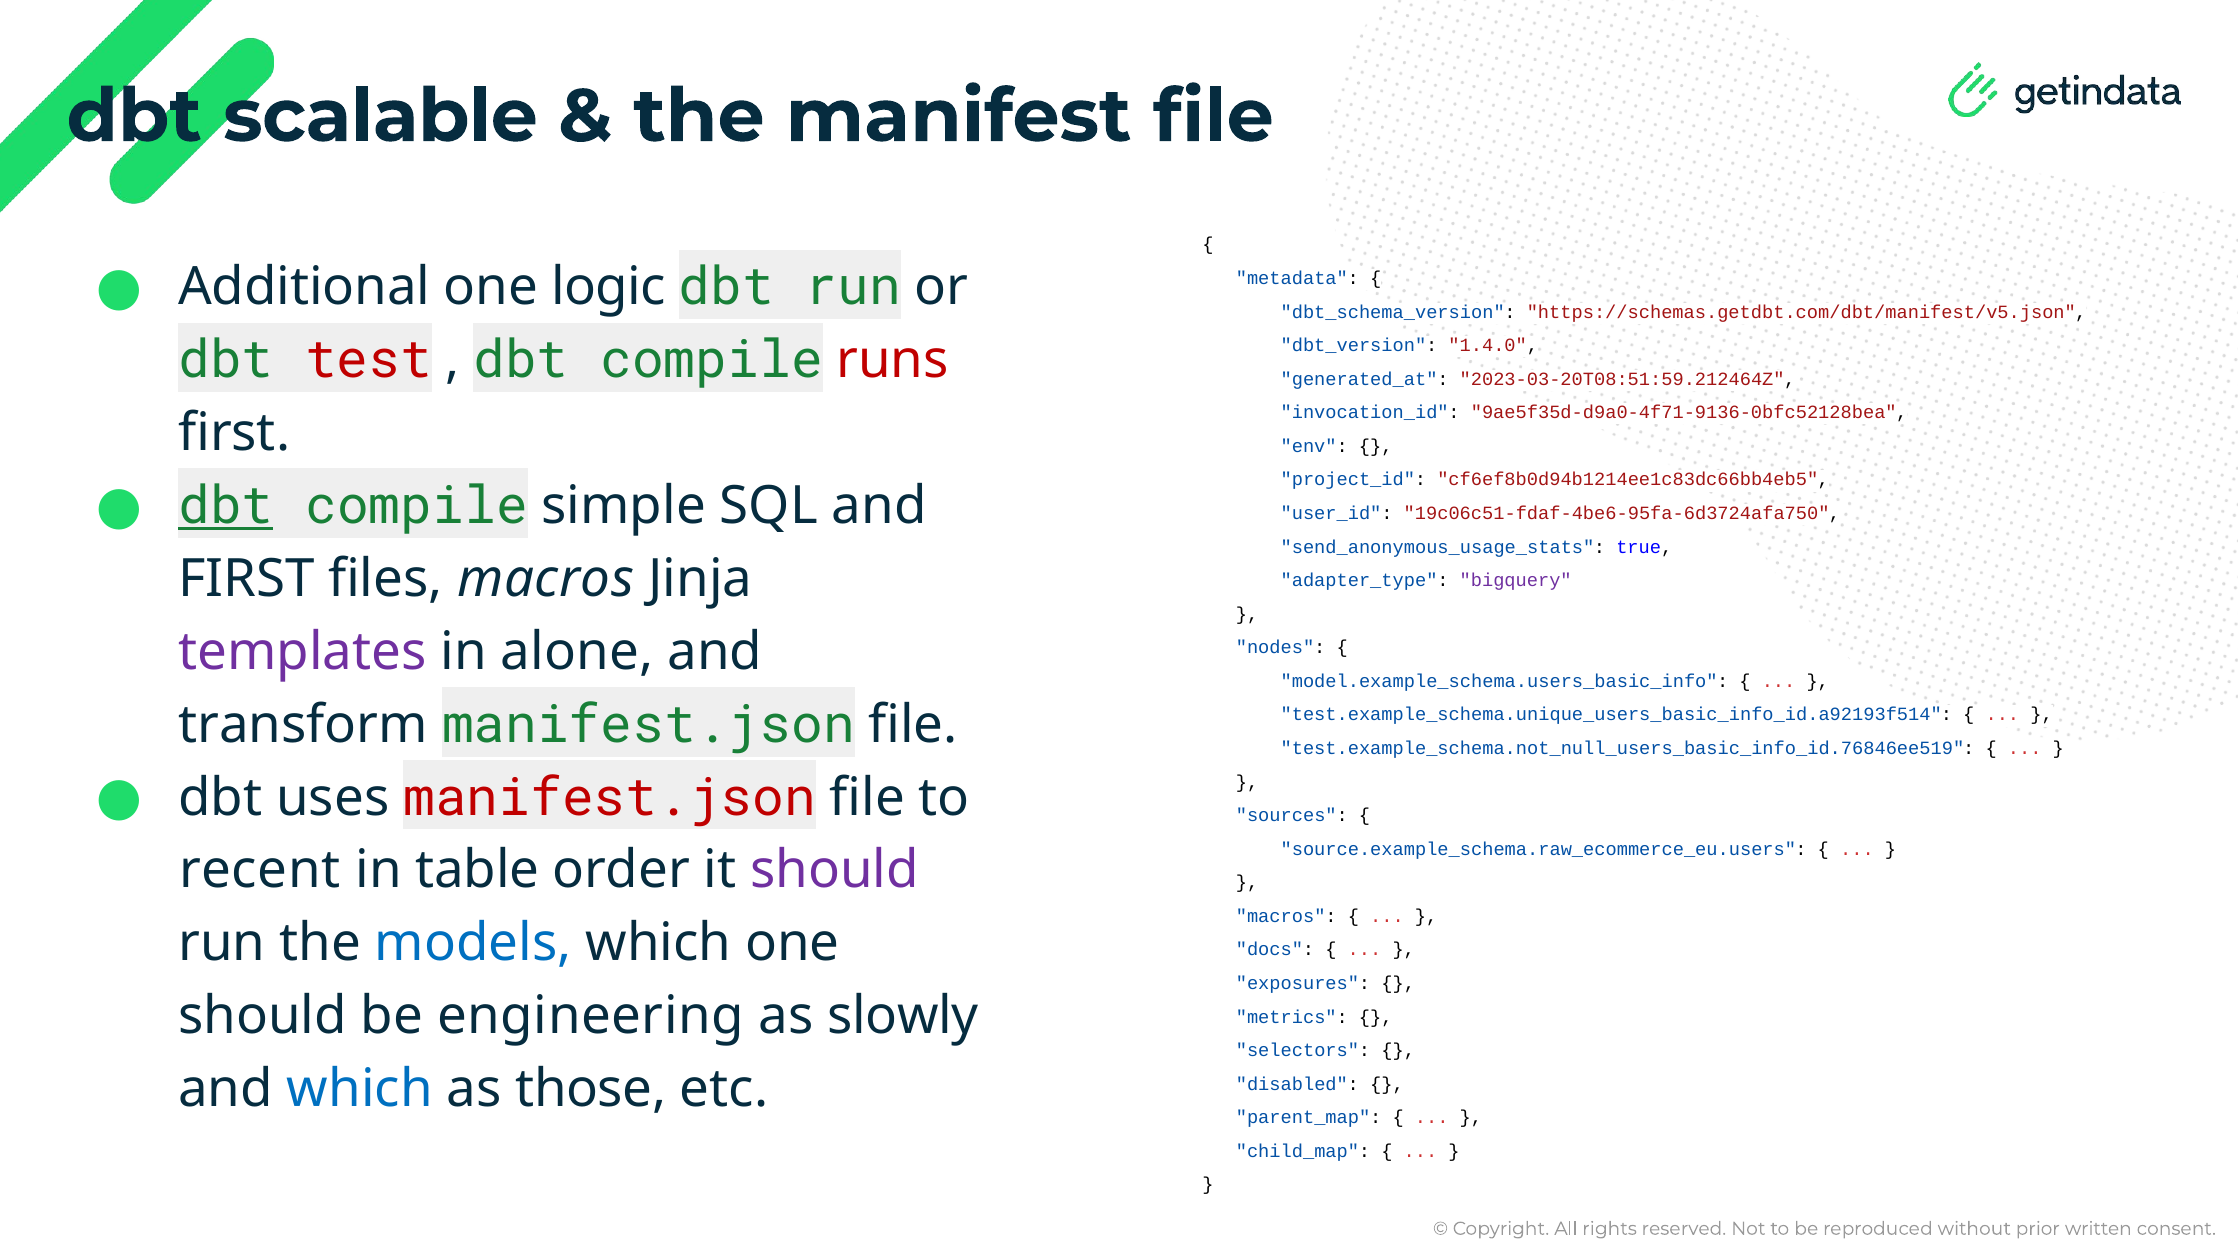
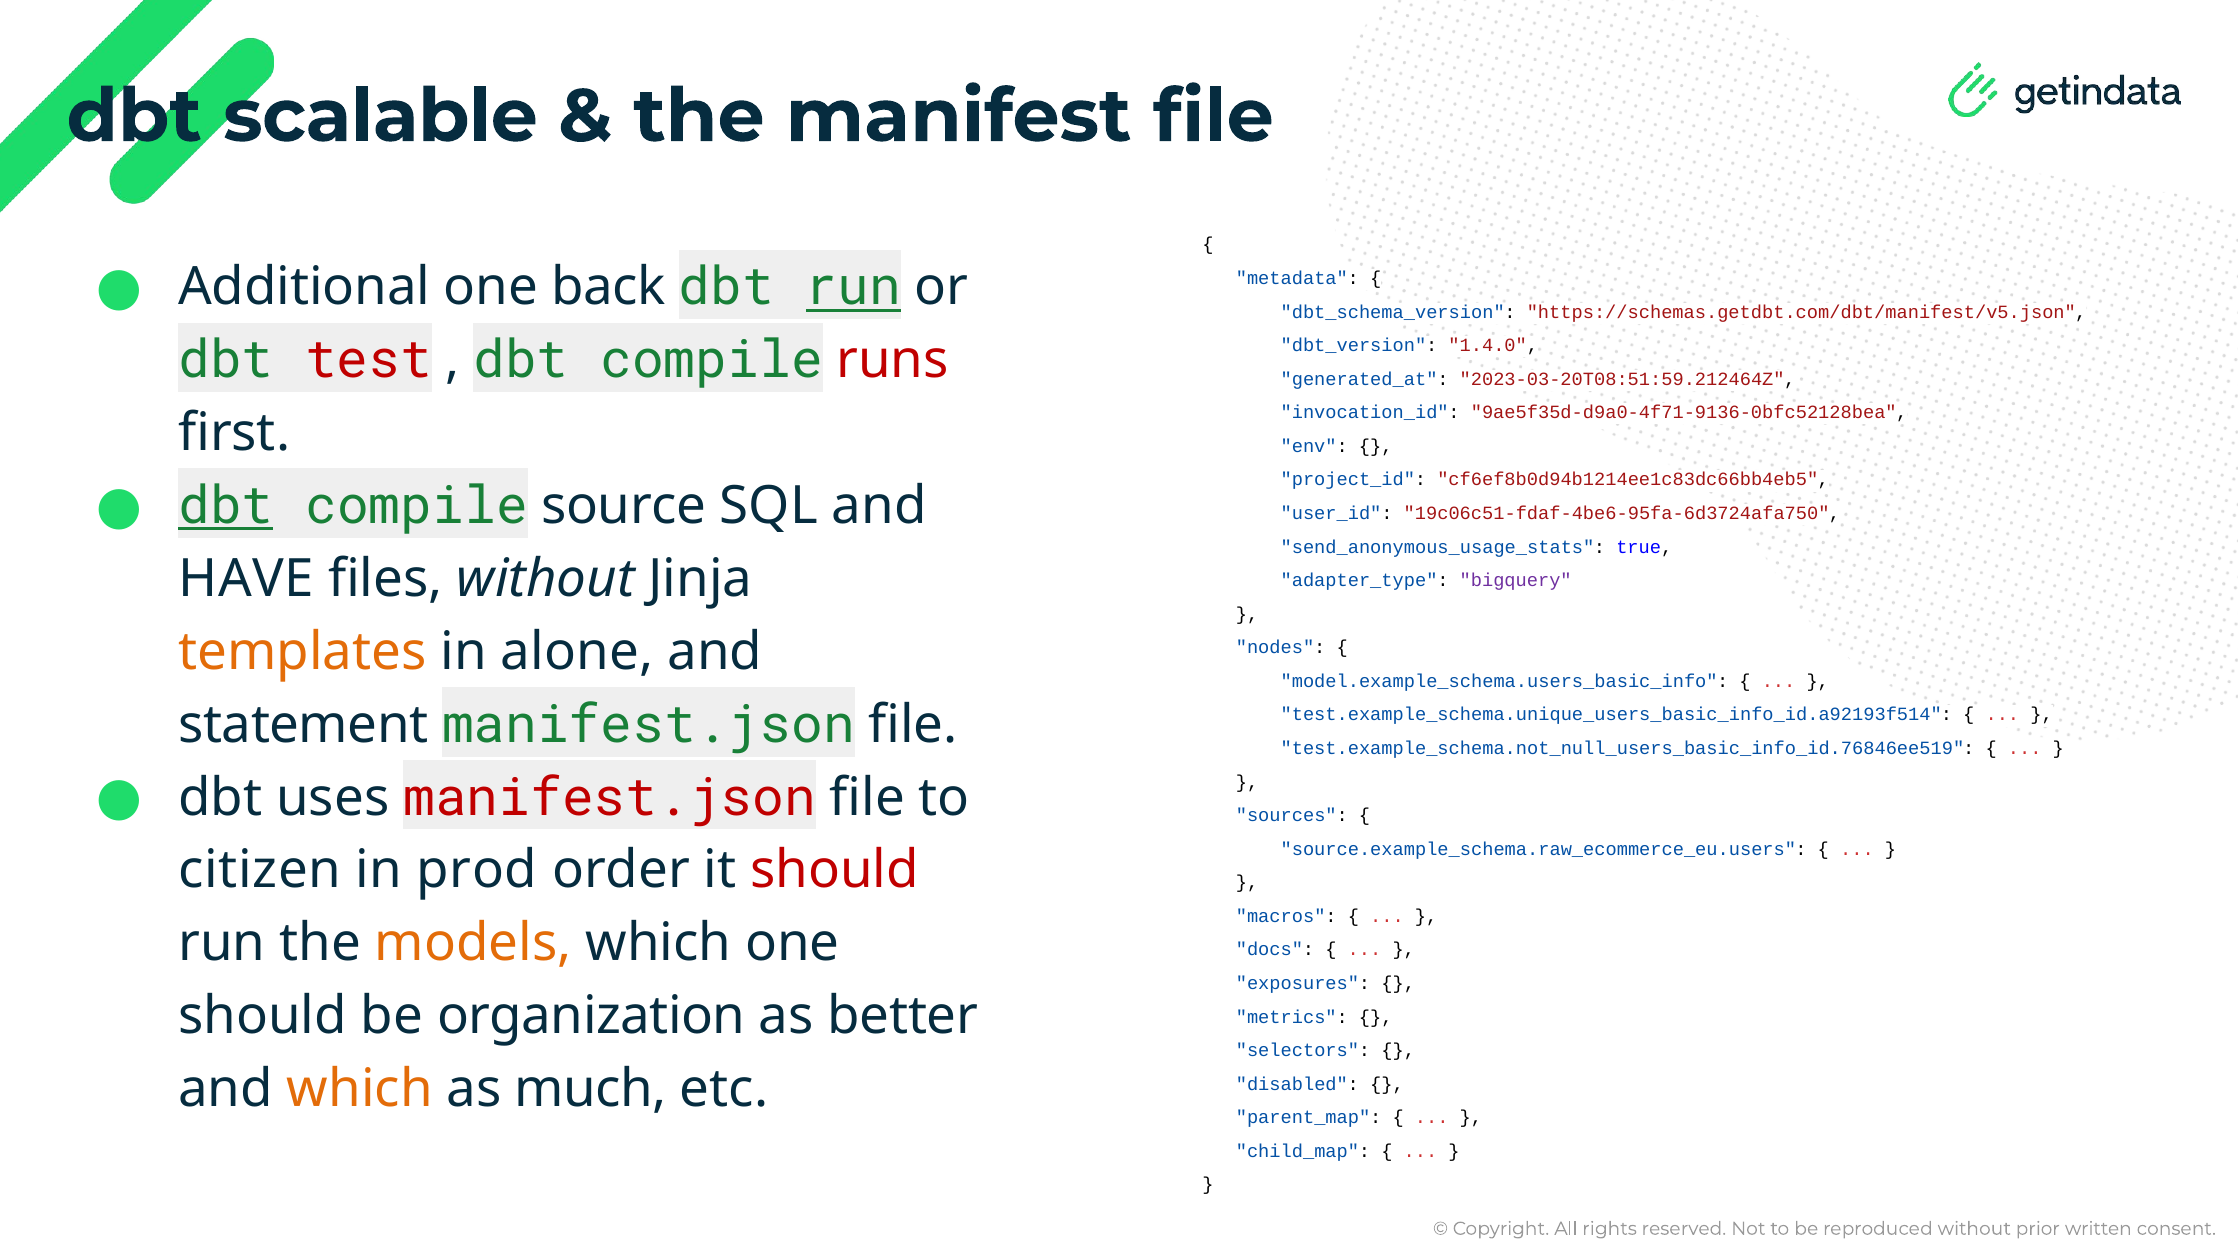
logic: logic -> back
run at (853, 288) underline: none -> present
simple: simple -> source
FIRST at (246, 579): FIRST -> HAVE
files macros: macros -> without
templates colour: purple -> orange
transform: transform -> statement
recent: recent -> citizen
table: table -> prod
should at (835, 870) colour: purple -> red
models colour: blue -> orange
engineering: engineering -> organization
slowly: slowly -> better
which at (360, 1089) colour: blue -> orange
those: those -> much
